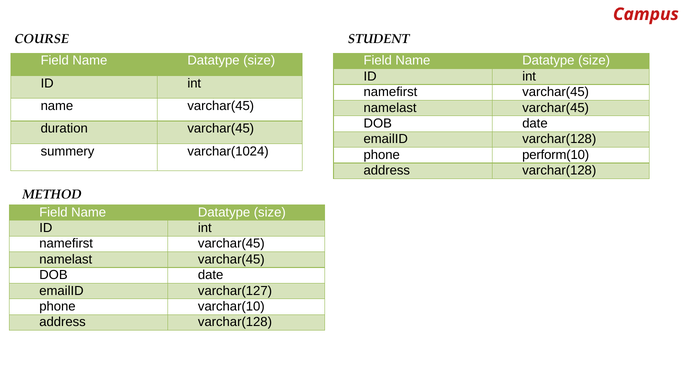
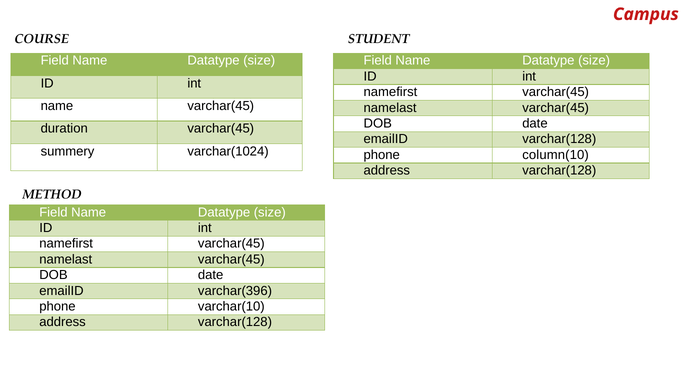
perform(10: perform(10 -> column(10
varchar(127: varchar(127 -> varchar(396
